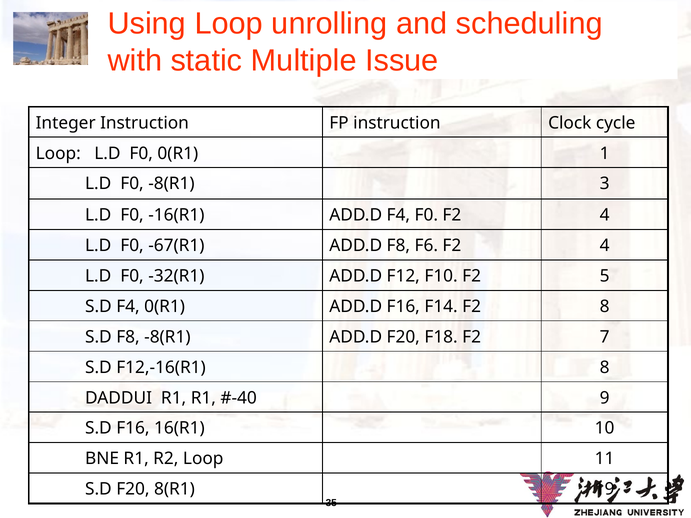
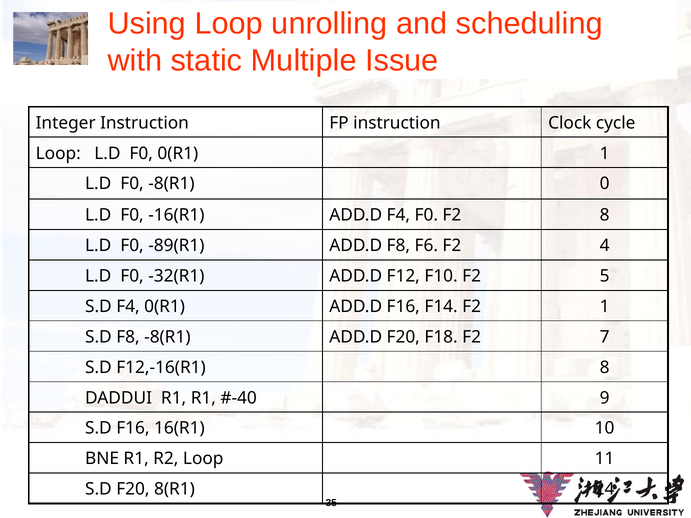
3: 3 -> 0
F0 F2 4: 4 -> 8
-67(R1: -67(R1 -> -89(R1
F2 8: 8 -> 1
19: 19 -> 24
